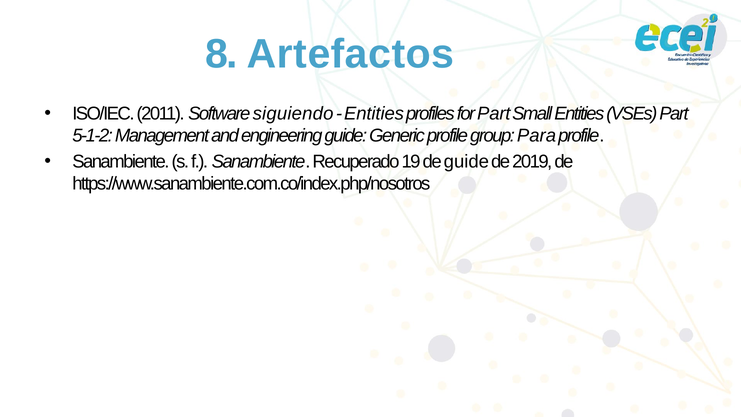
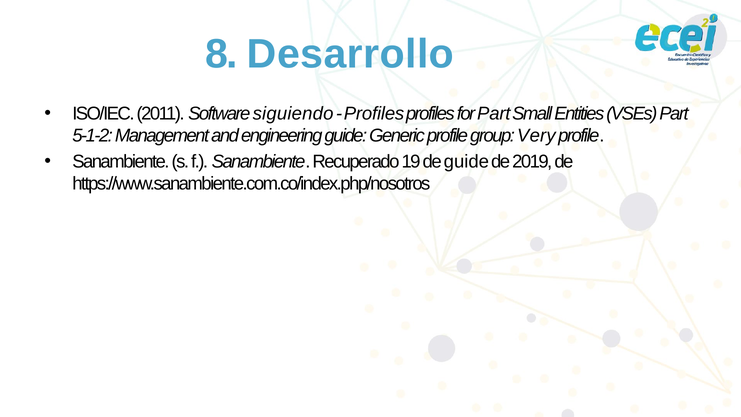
Artefactos: Artefactos -> Desarrollo
Entities at (374, 113): Entities -> Profiles
Para: Para -> Very
